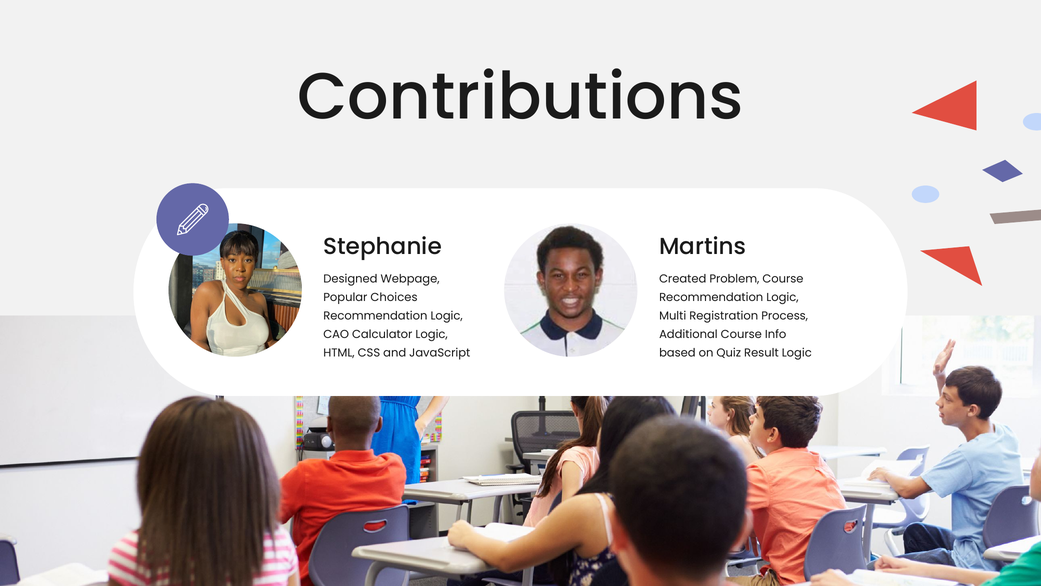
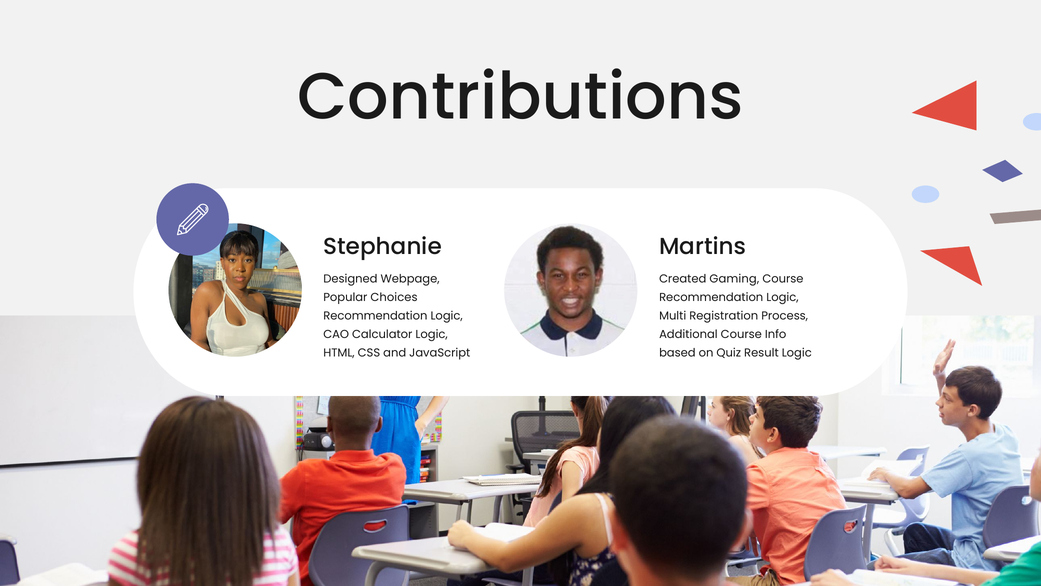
Problem: Problem -> Gaming
